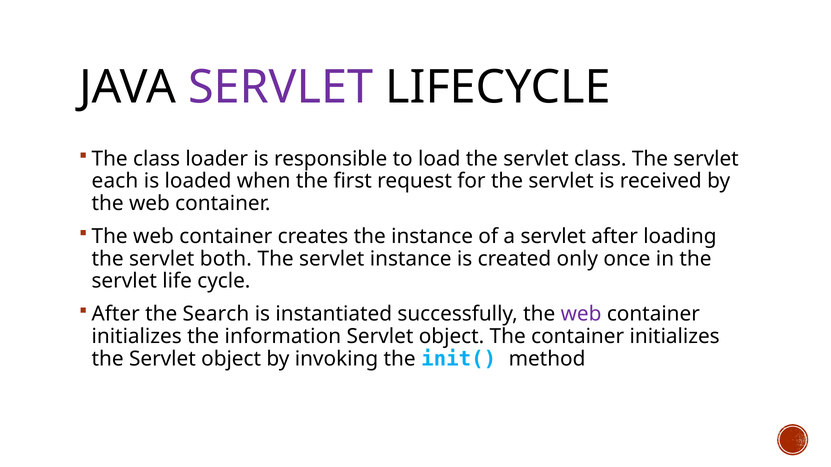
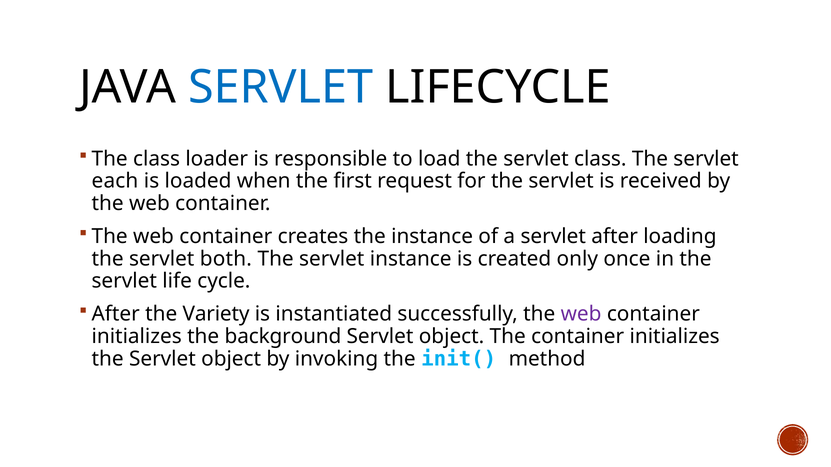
SERVLET at (281, 88) colour: purple -> blue
Search: Search -> Variety
information: information -> background
